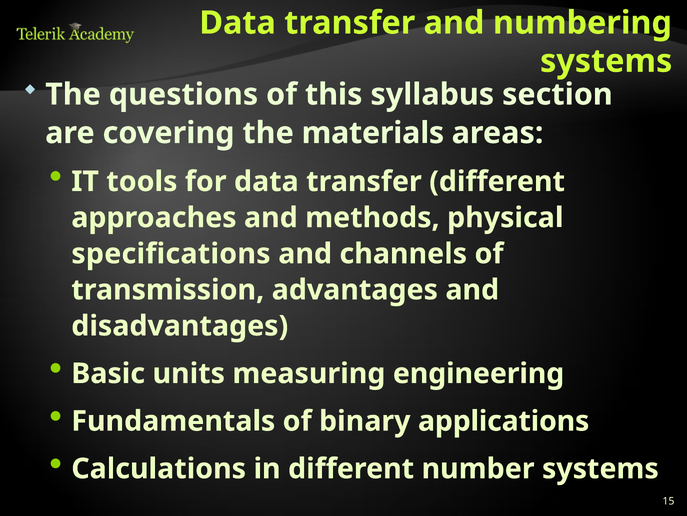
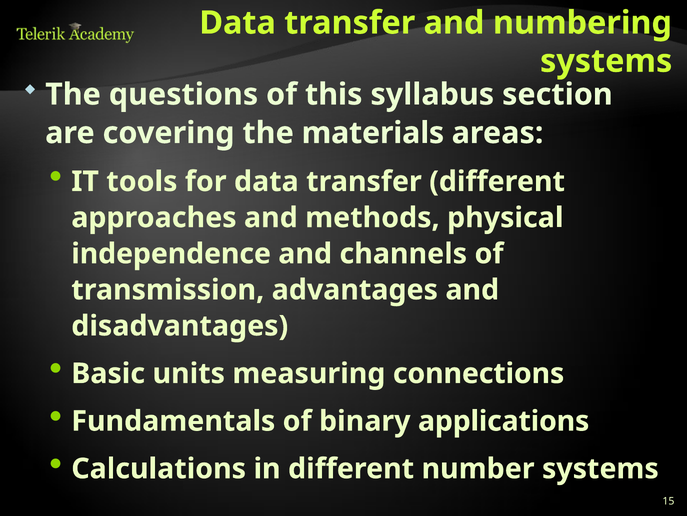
specifications: specifications -> independence
engineering: engineering -> connections
